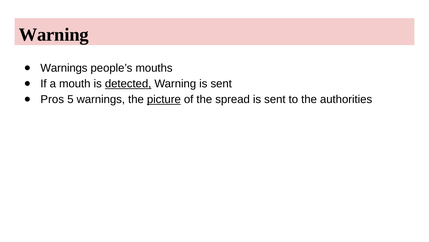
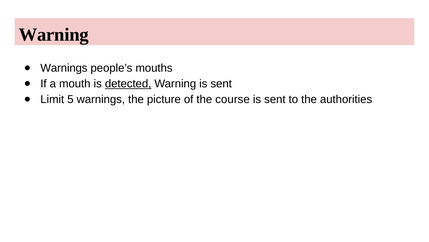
Pros: Pros -> Limit
picture underline: present -> none
spread: spread -> course
